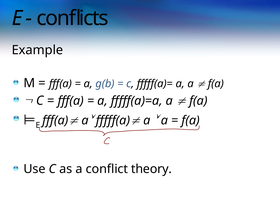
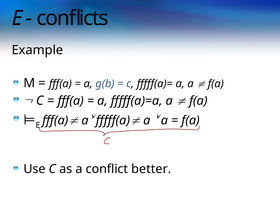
theory: theory -> better
